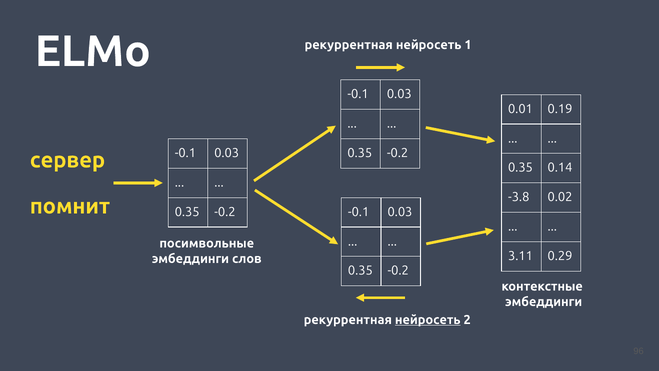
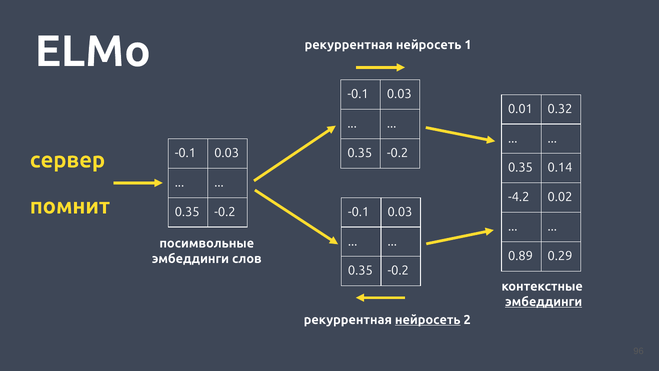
0.19: 0.19 -> 0.32
-3.8: -3.8 -> -4.2
3.11: 3.11 -> 0.89
эмбеддинги at (544, 301) underline: none -> present
